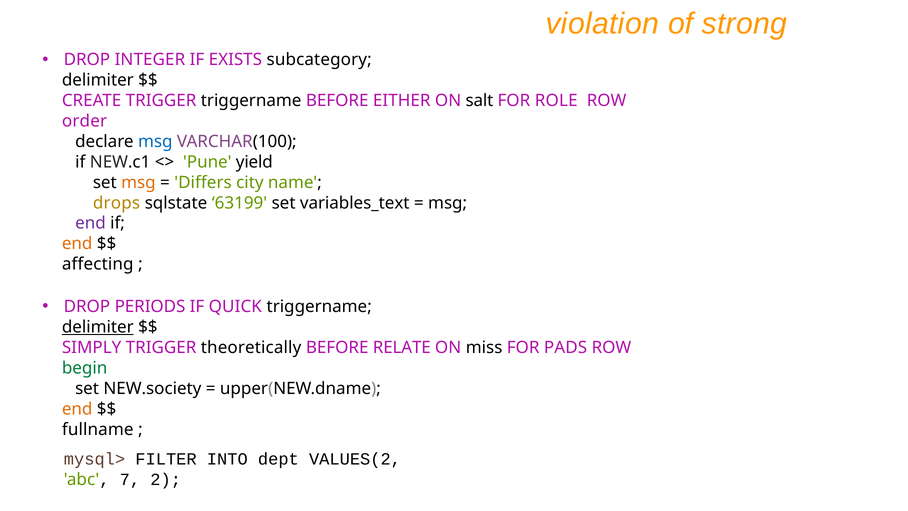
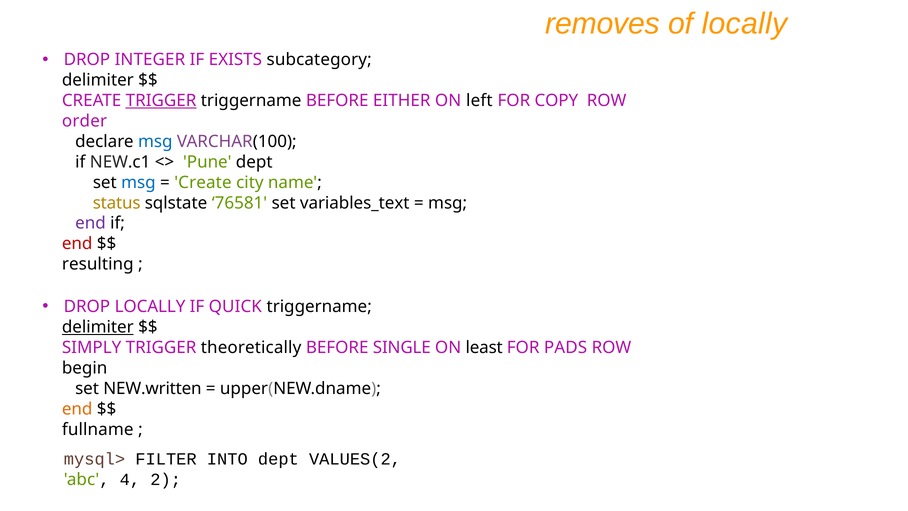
violation: violation -> removes
of strong: strong -> locally
TRIGGER at (161, 101) underline: none -> present
salt: salt -> left
ROLE: ROLE -> COPY
Pune yield: yield -> dept
msg at (138, 182) colour: orange -> blue
Differs at (203, 182): Differs -> Create
drops: drops -> status
63199: 63199 -> 76581
end at (77, 244) colour: orange -> red
affecting: affecting -> resulting
DROP PERIODS: PERIODS -> LOCALLY
RELATE: RELATE -> SINGLE
miss: miss -> least
begin colour: green -> black
NEW.society: NEW.society -> NEW.written
7: 7 -> 4
